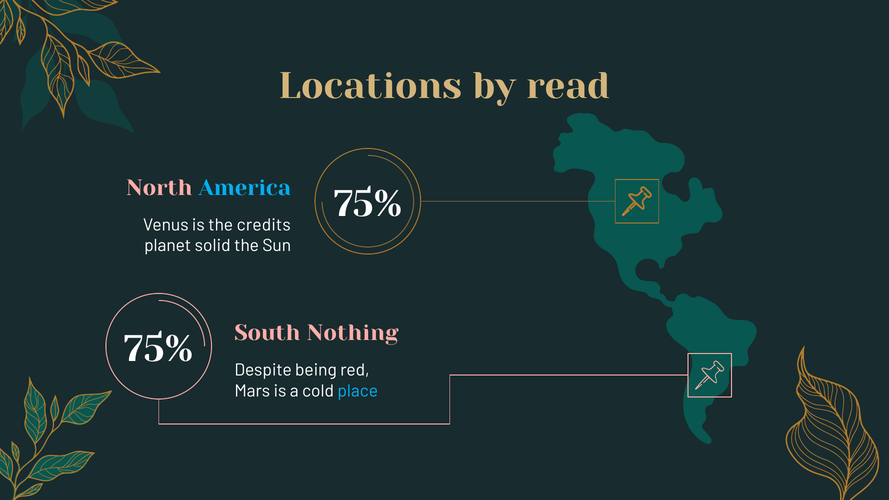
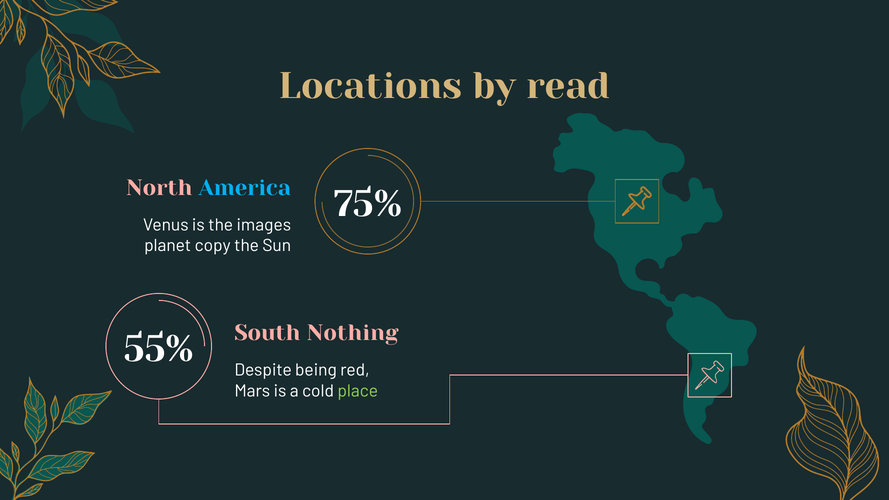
credits: credits -> images
solid: solid -> copy
75% at (159, 349): 75% -> 55%
place colour: light blue -> light green
